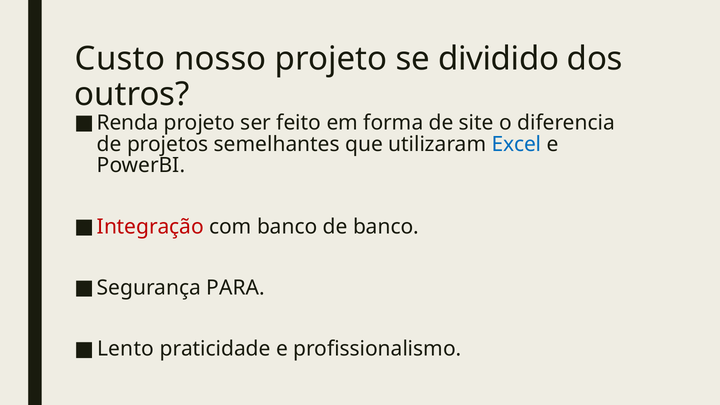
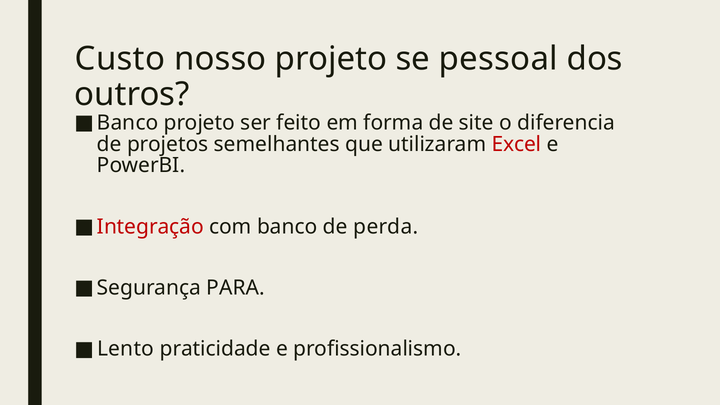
dividido: dividido -> pessoal
Renda at (128, 123): Renda -> Banco
Excel colour: blue -> red
de banco: banco -> perda
